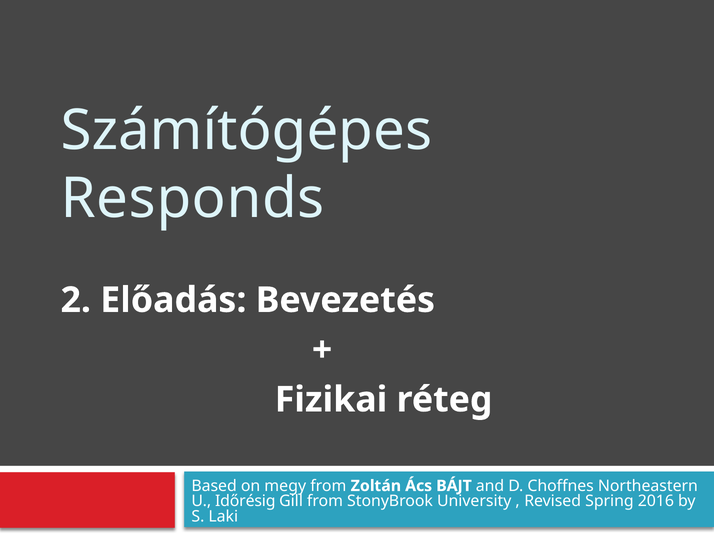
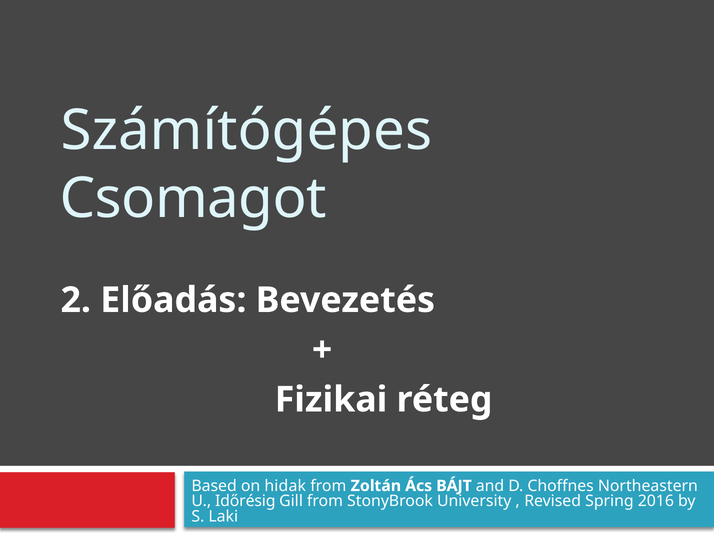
Responds: Responds -> Csomagot
megy: megy -> hidak
